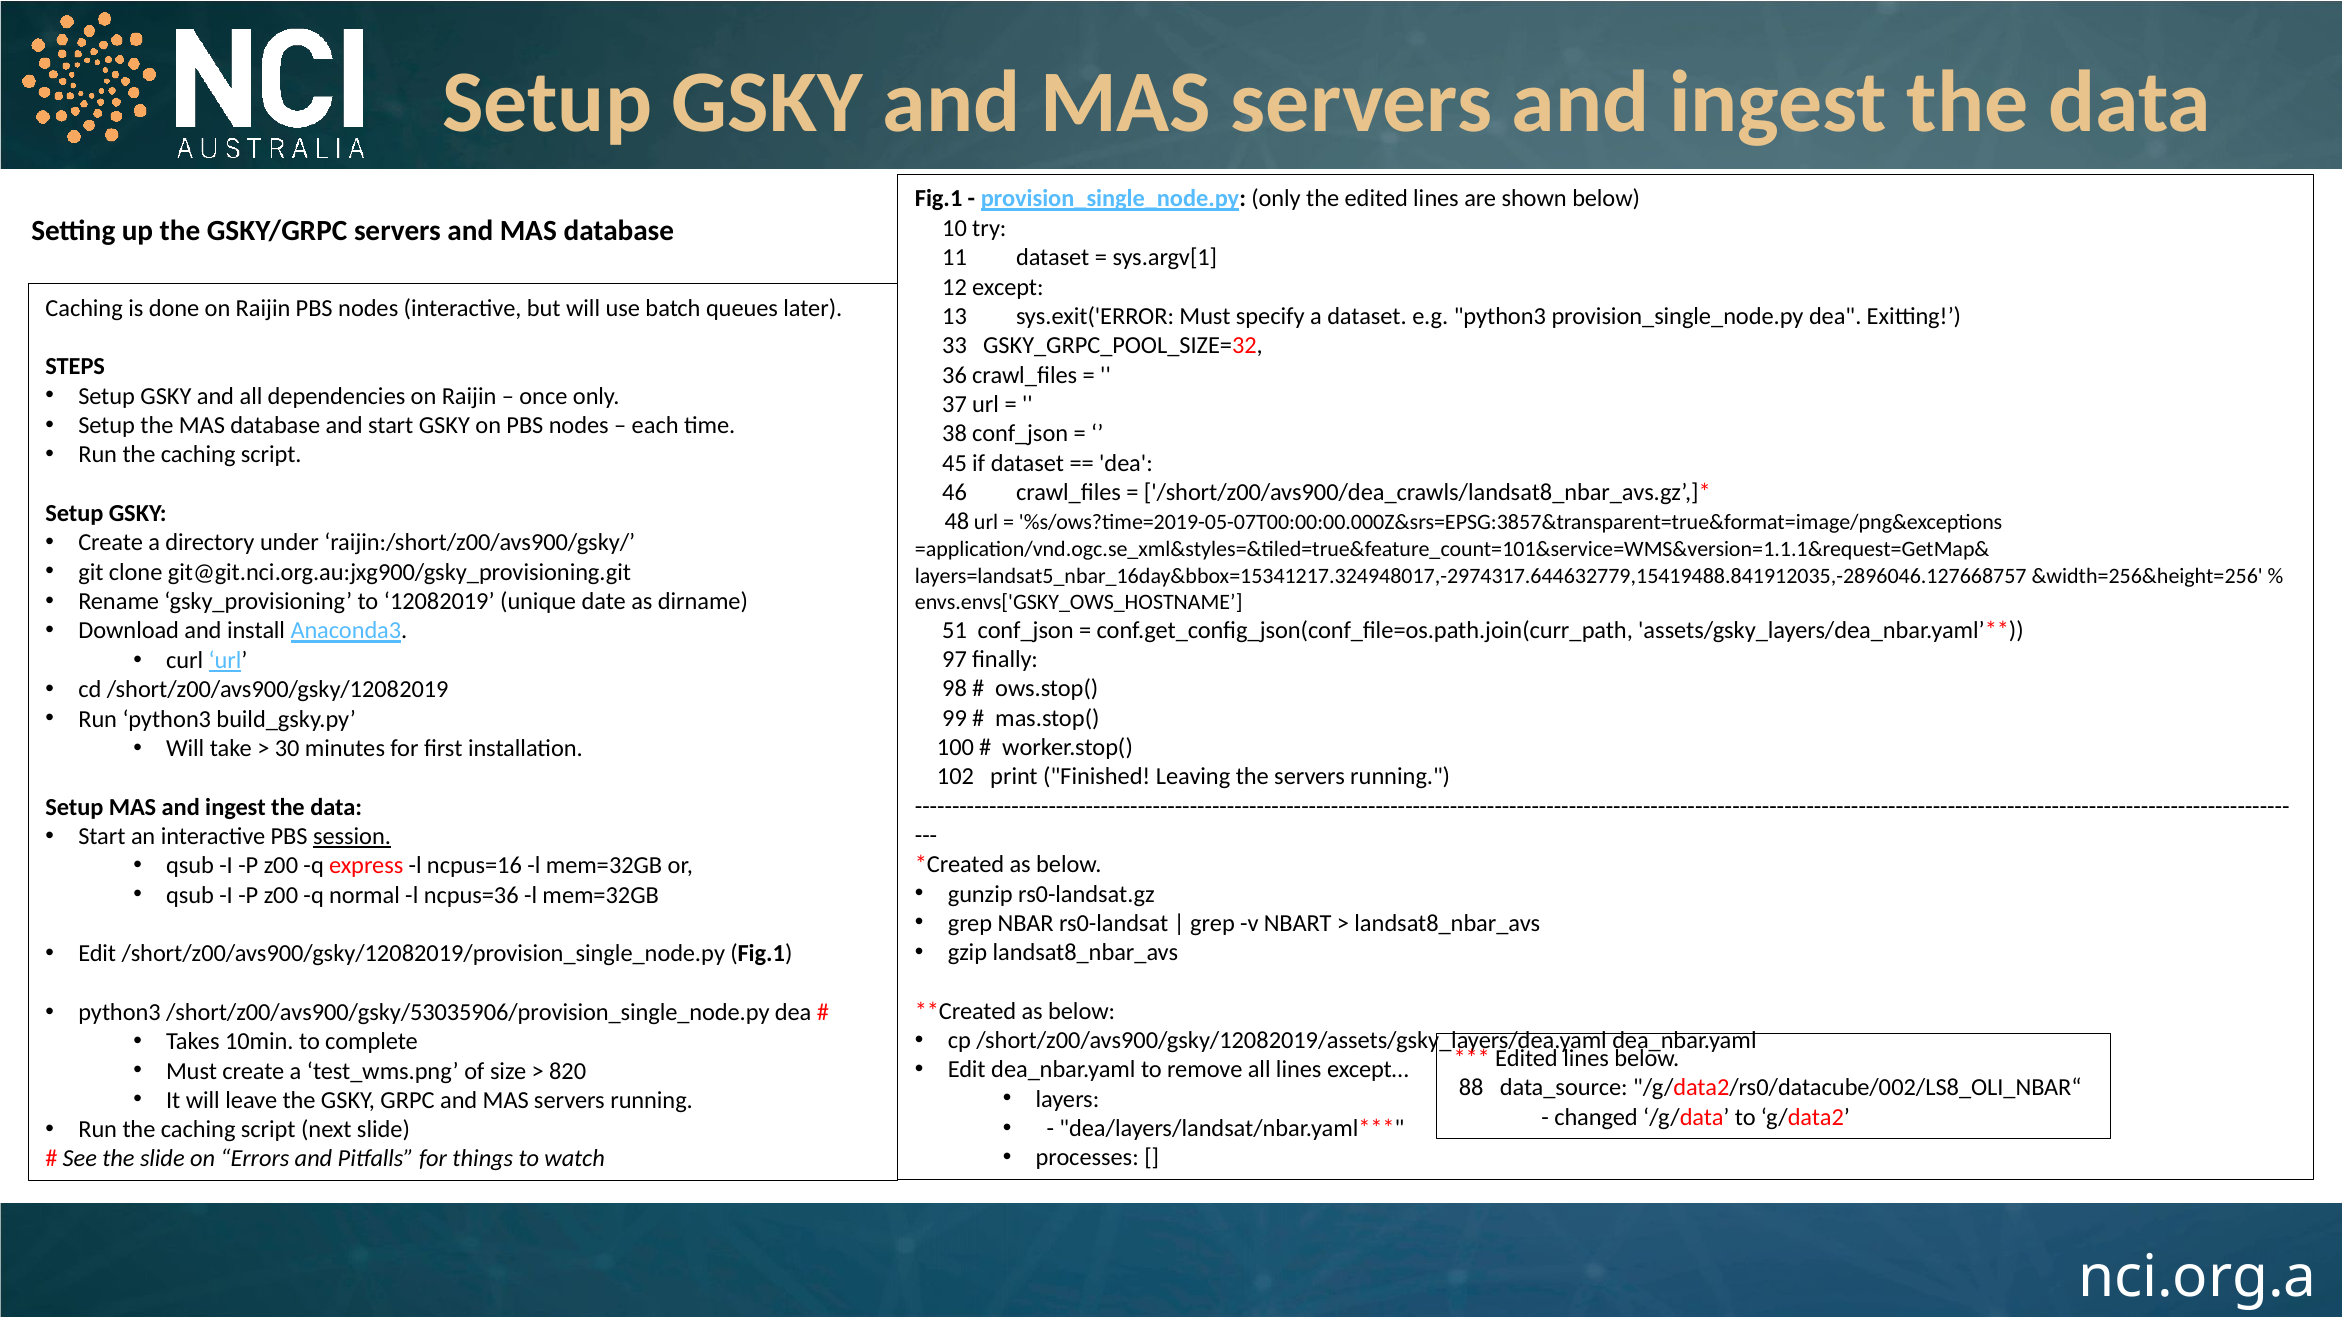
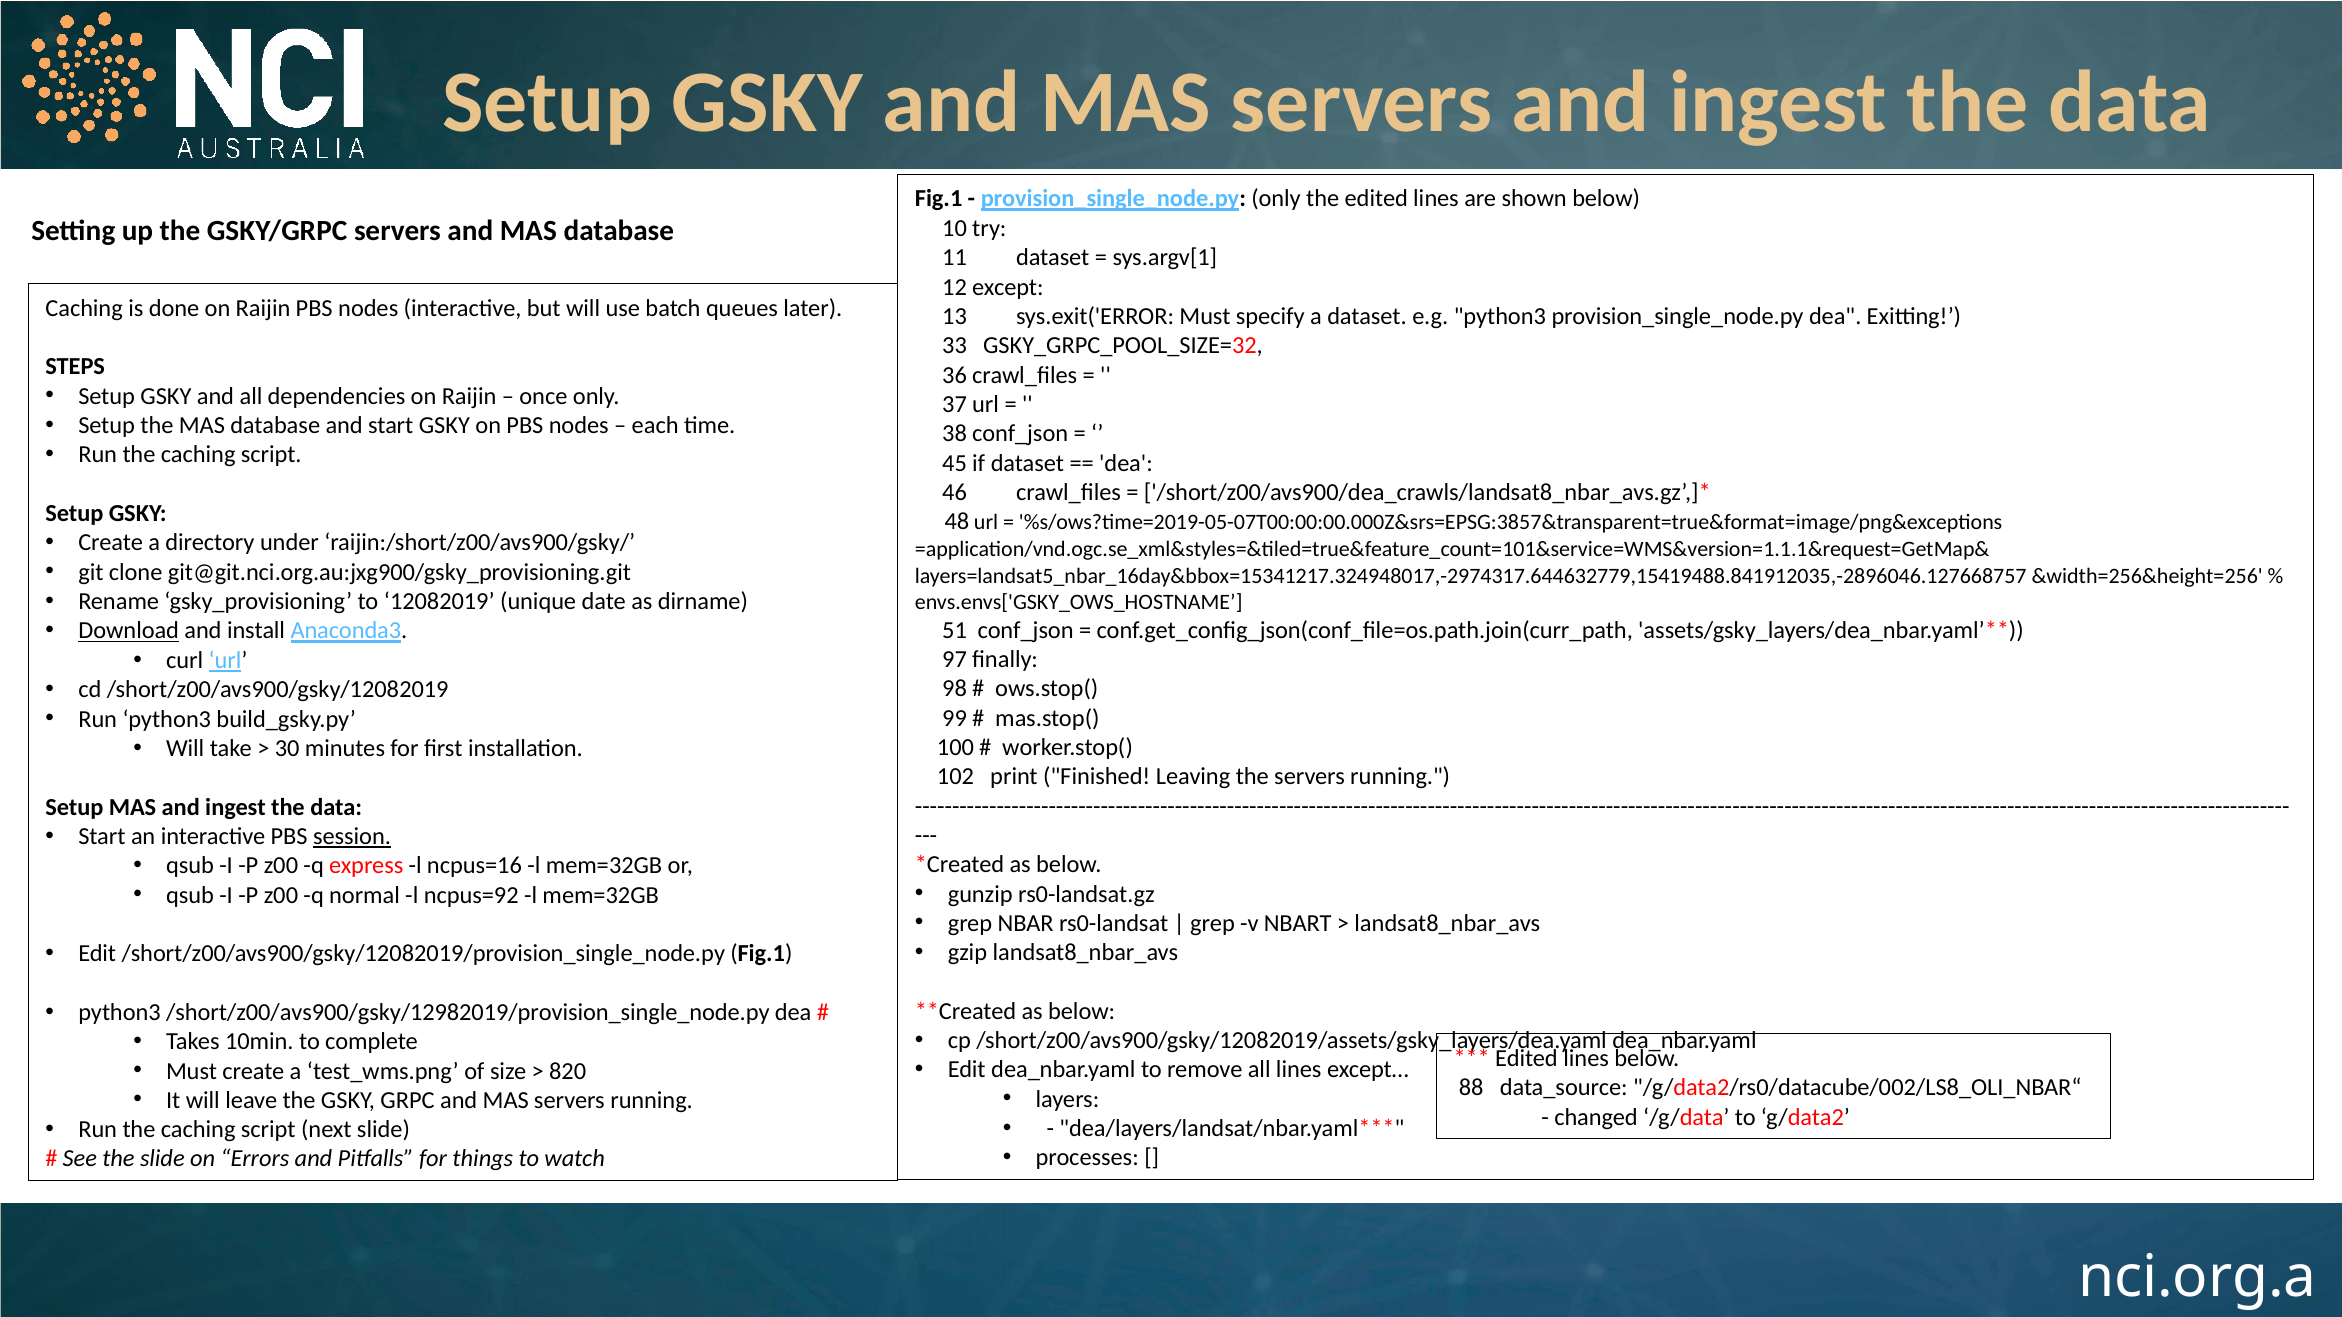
Download underline: none -> present
ncpus=36: ncpus=36 -> ncpus=92
/short/z00/avs900/gsky/53035906/provision_single_node.py: /short/z00/avs900/gsky/53035906/provision_single_node.py -> /short/z00/avs900/gsky/12982019/provision_single_node.py
